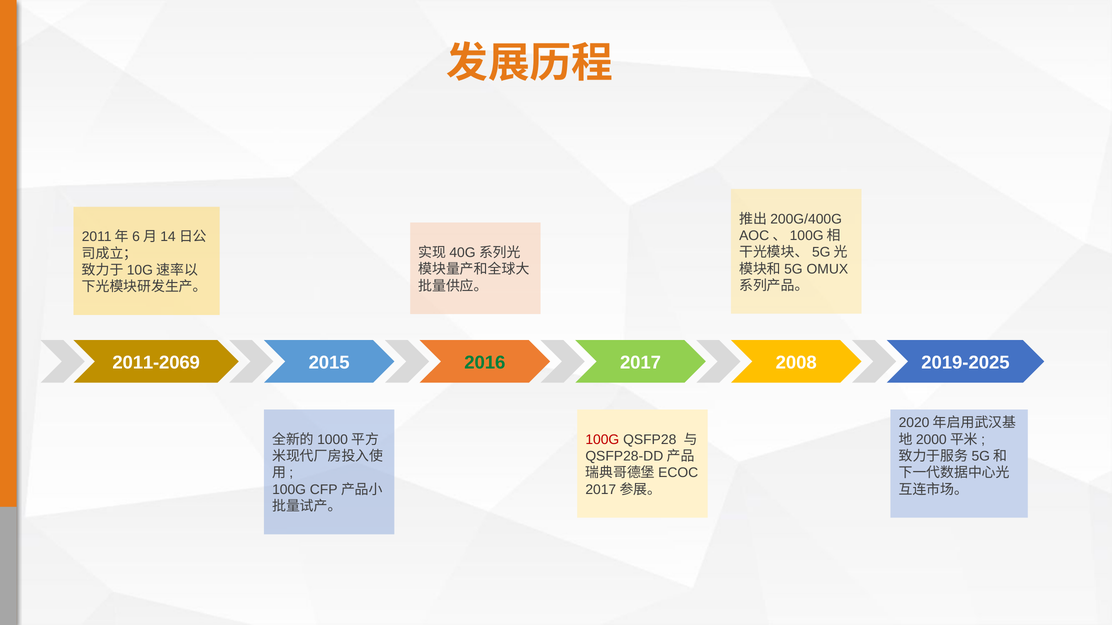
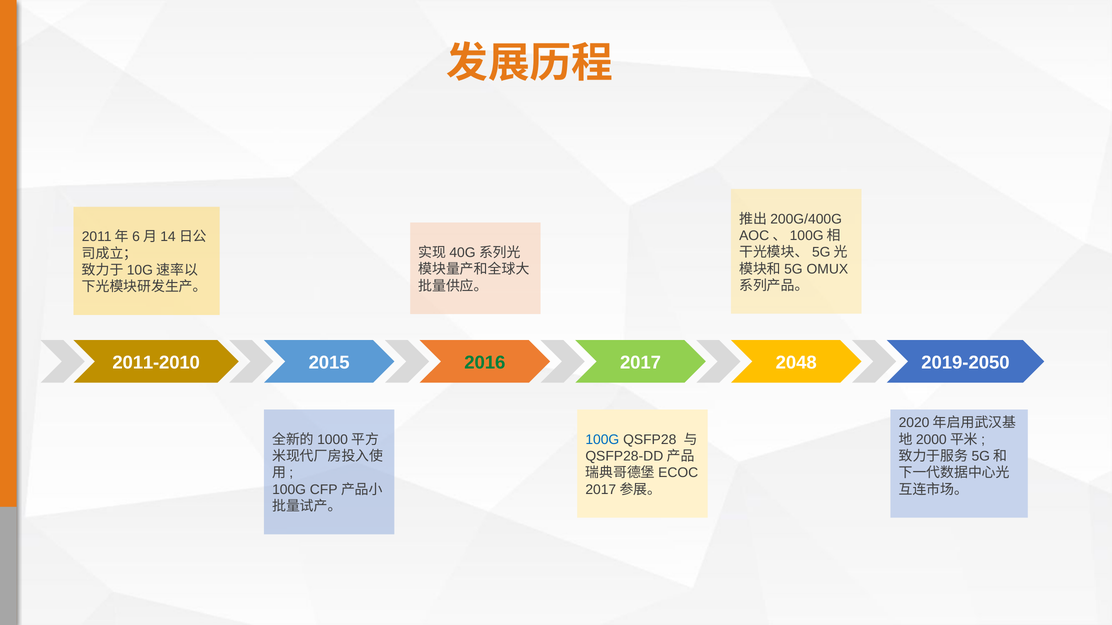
2011-2069: 2011-2069 -> 2011-2010
2008: 2008 -> 2048
2019-2025: 2019-2025 -> 2019-2050
100G at (602, 440) colour: red -> blue
